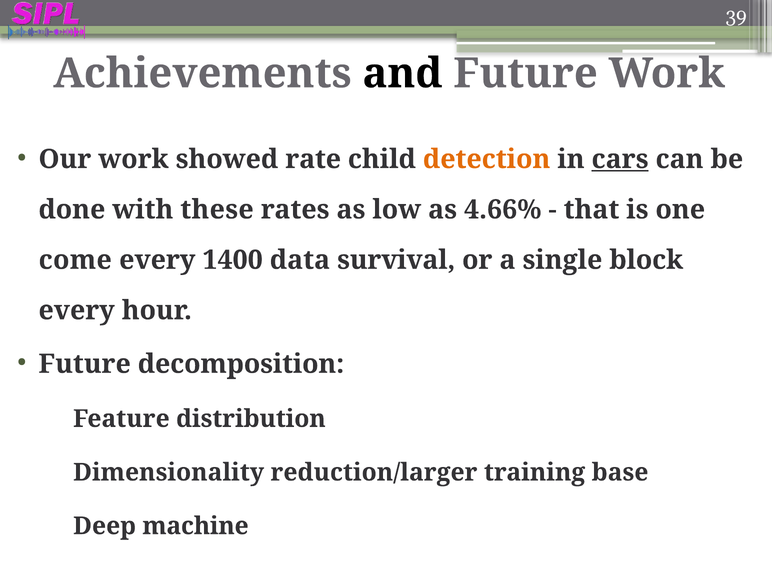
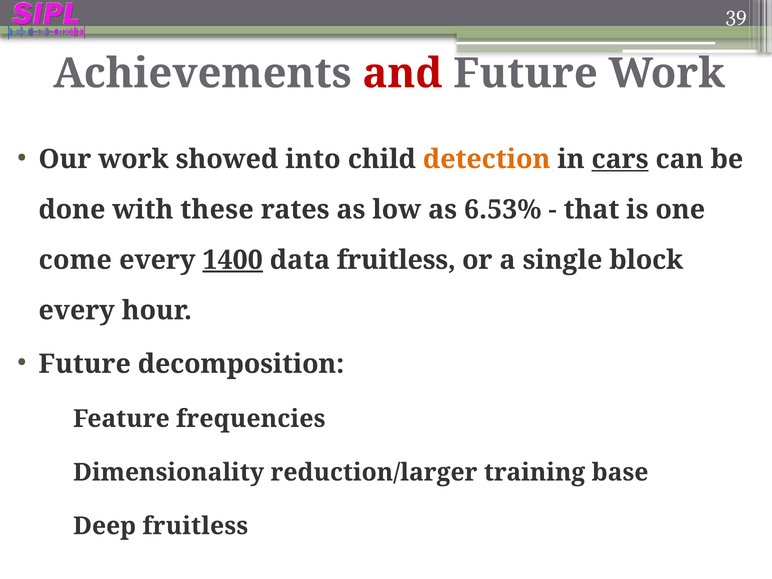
and colour: black -> red
rate: rate -> into
4.66%: 4.66% -> 6.53%
1400 underline: none -> present
data survival: survival -> fruitless
distribution: distribution -> frequencies
Deep machine: machine -> fruitless
